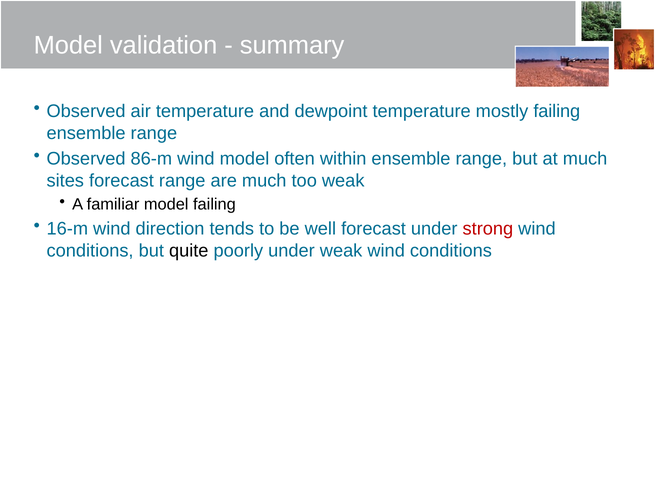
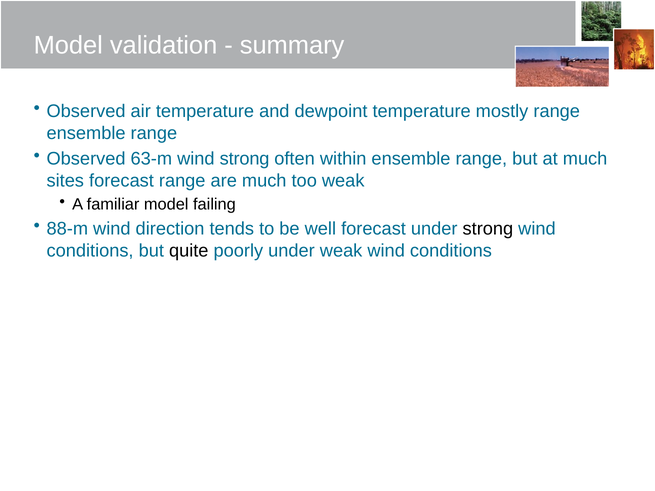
mostly failing: failing -> range
86-m: 86-m -> 63-m
wind model: model -> strong
16-m: 16-m -> 88-m
strong at (488, 229) colour: red -> black
